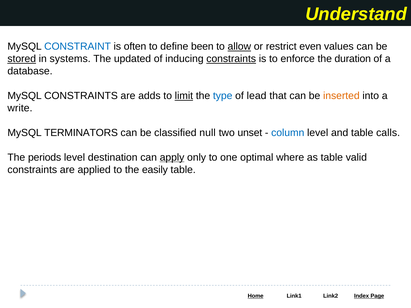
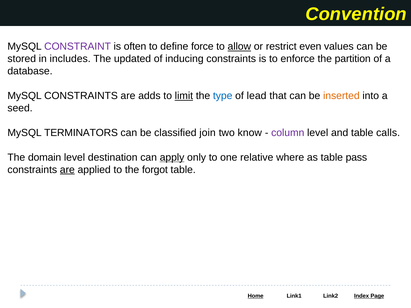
Understand: Understand -> Convention
CONSTRAINT colour: blue -> purple
been: been -> force
stored underline: present -> none
systems: systems -> includes
constraints at (231, 59) underline: present -> none
duration: duration -> partition
write: write -> seed
null: null -> join
unset: unset -> know
column colour: blue -> purple
periods: periods -> domain
optimal: optimal -> relative
valid: valid -> pass
are at (67, 170) underline: none -> present
easily: easily -> forgot
